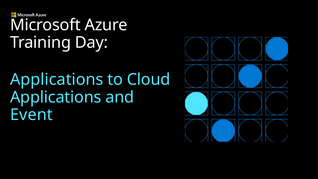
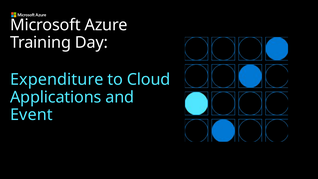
Applications at (57, 80): Applications -> Expenditure
